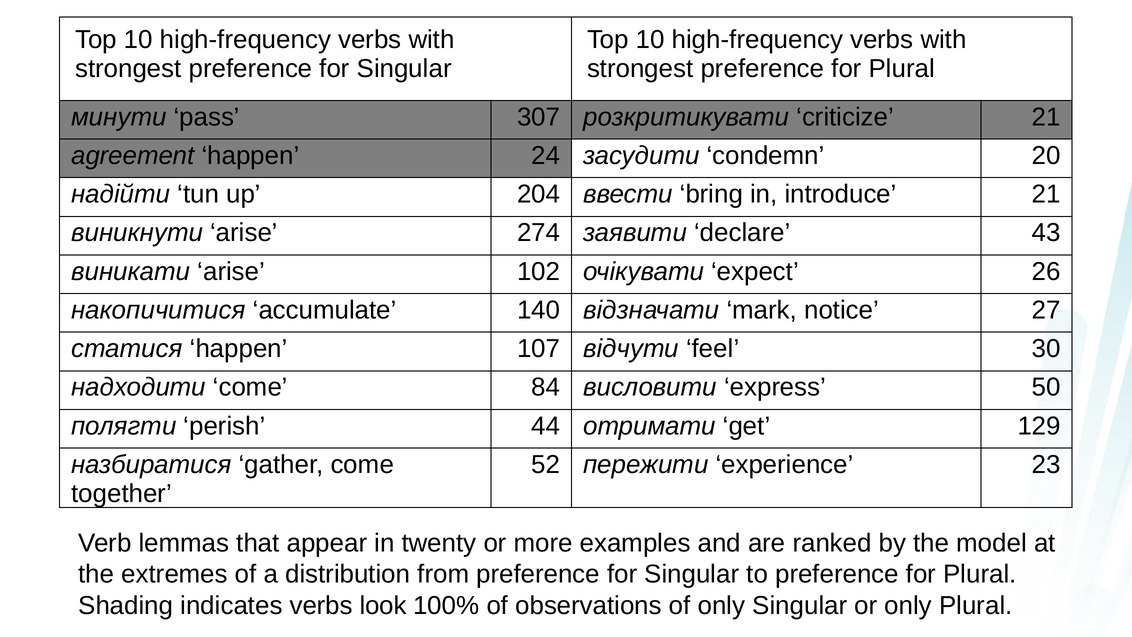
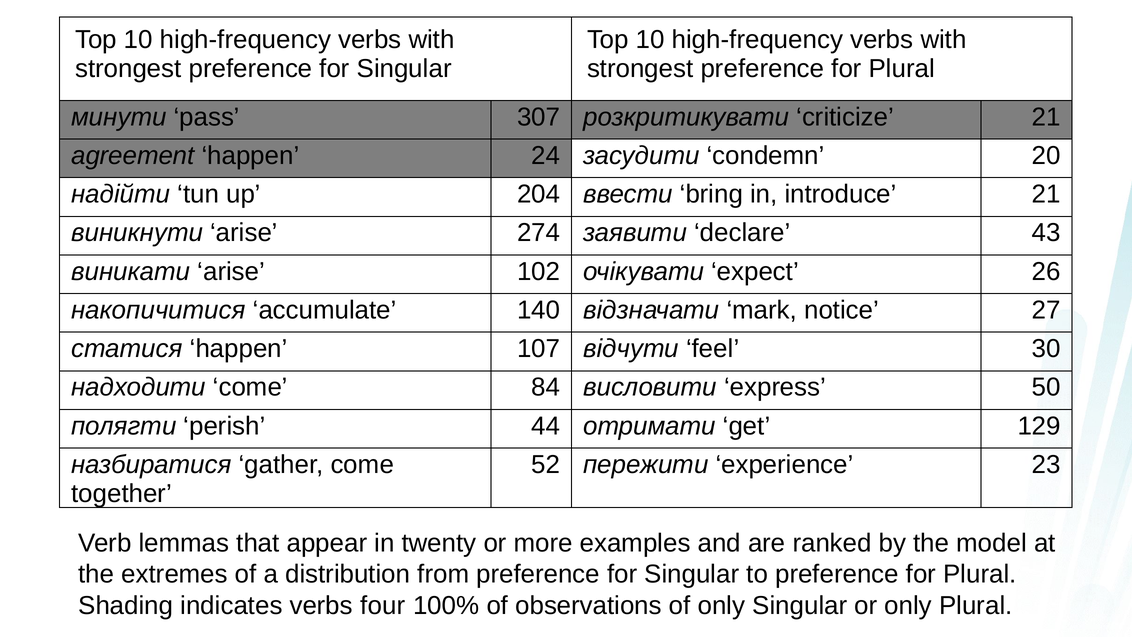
look: look -> four
